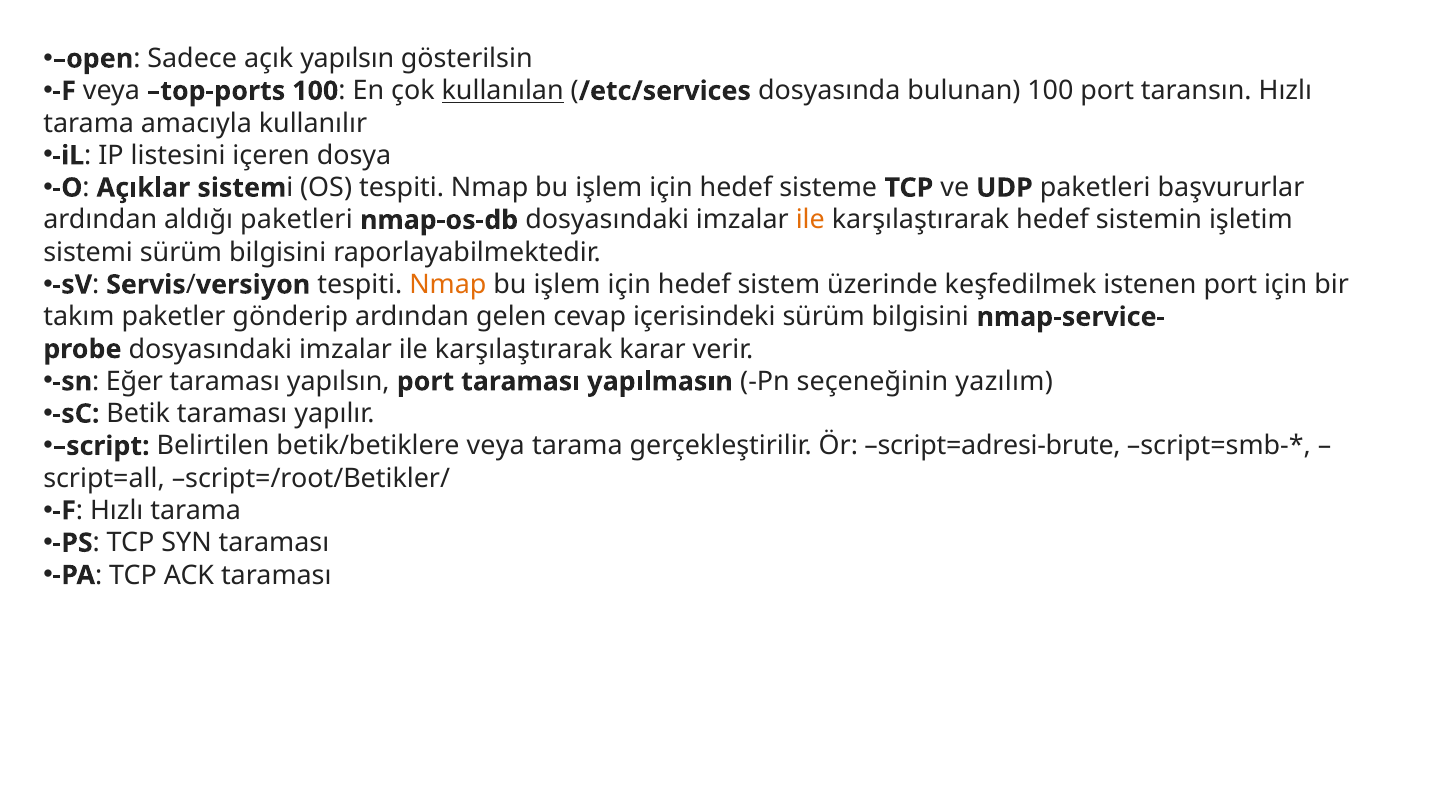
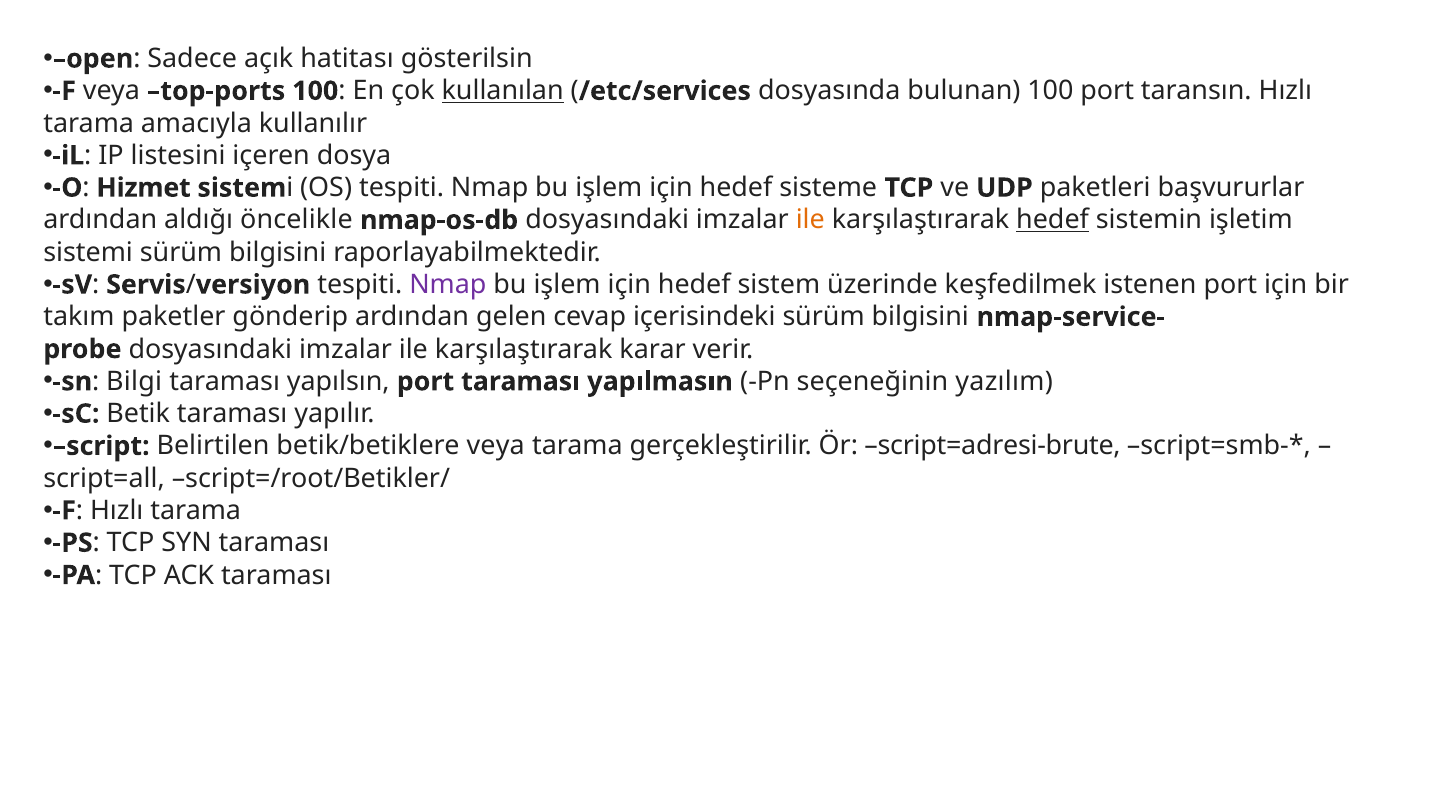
açık yapılsın: yapılsın -> hatitası
Açıklar: Açıklar -> Hizmet
aldığı paketleri: paketleri -> öncelikle
hedef at (1053, 220) underline: none -> present
Nmap at (448, 285) colour: orange -> purple
Eğer: Eğer -> Bilgi
